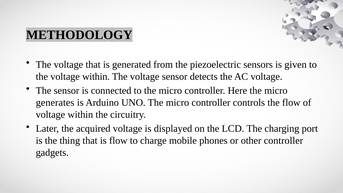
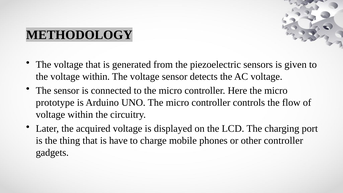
generates: generates -> prototype
is flow: flow -> have
